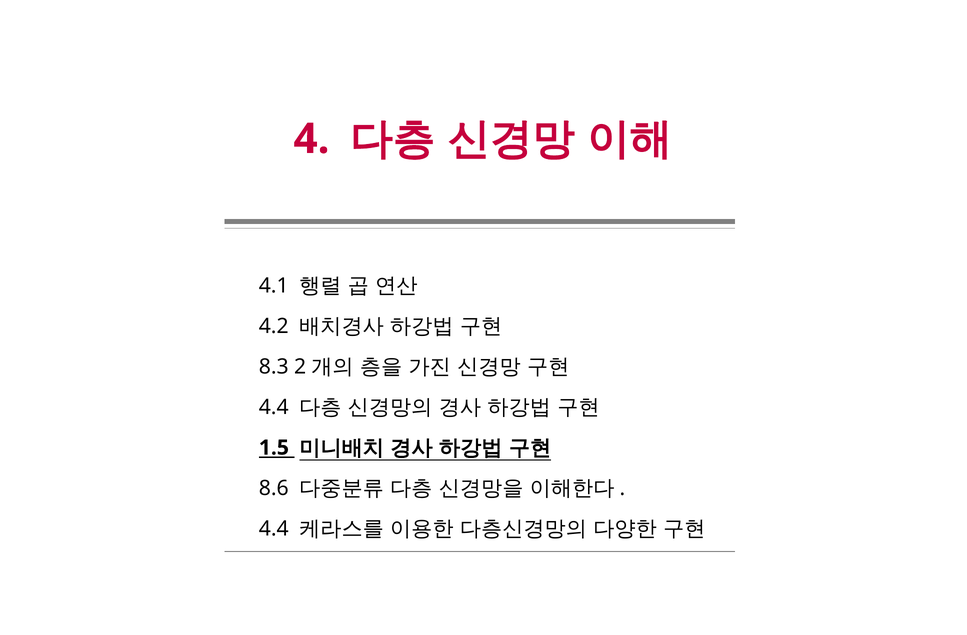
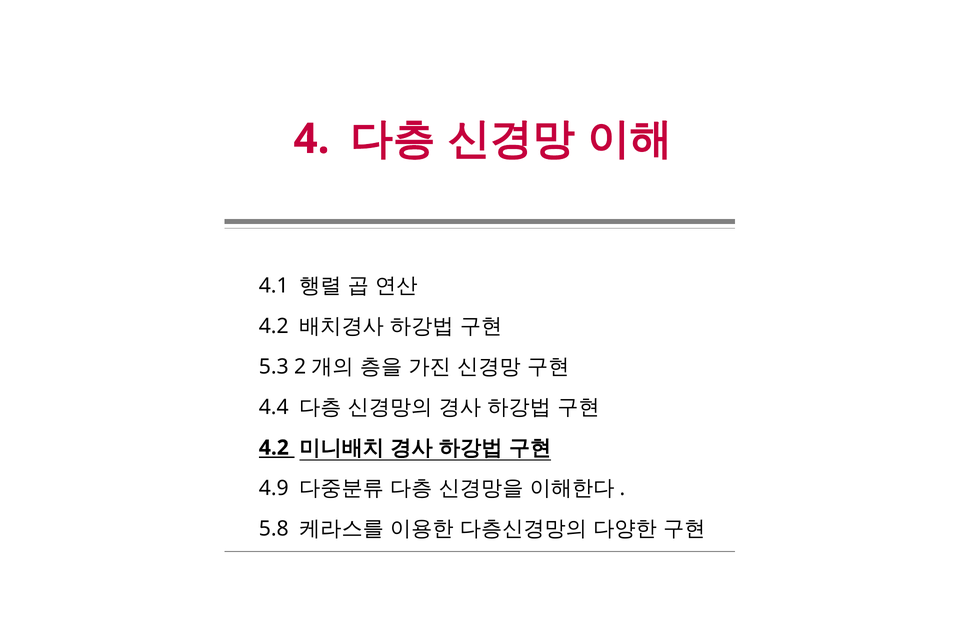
8.3: 8.3 -> 5.3
1.5 at (274, 448): 1.5 -> 4.2
8.6: 8.6 -> 4.9
4.4 at (274, 529): 4.4 -> 5.8
